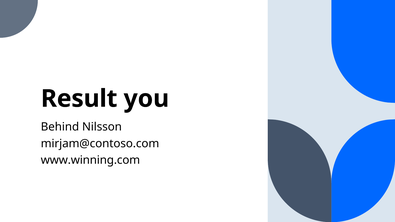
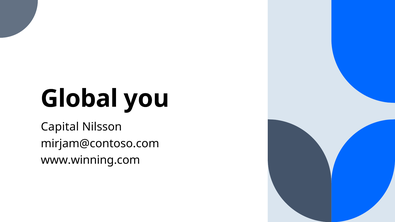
Result: Result -> Global
Behind: Behind -> Capital
